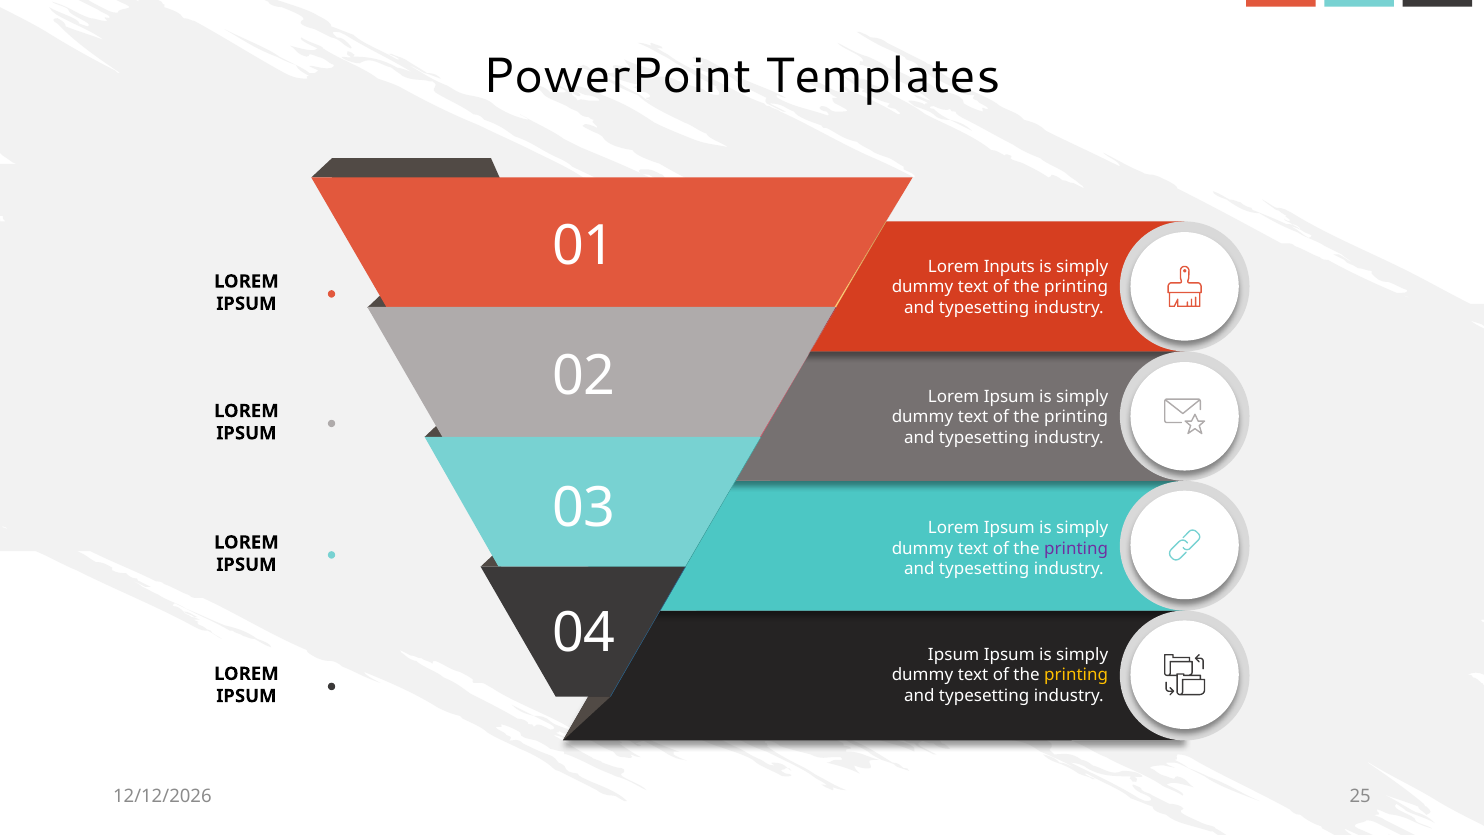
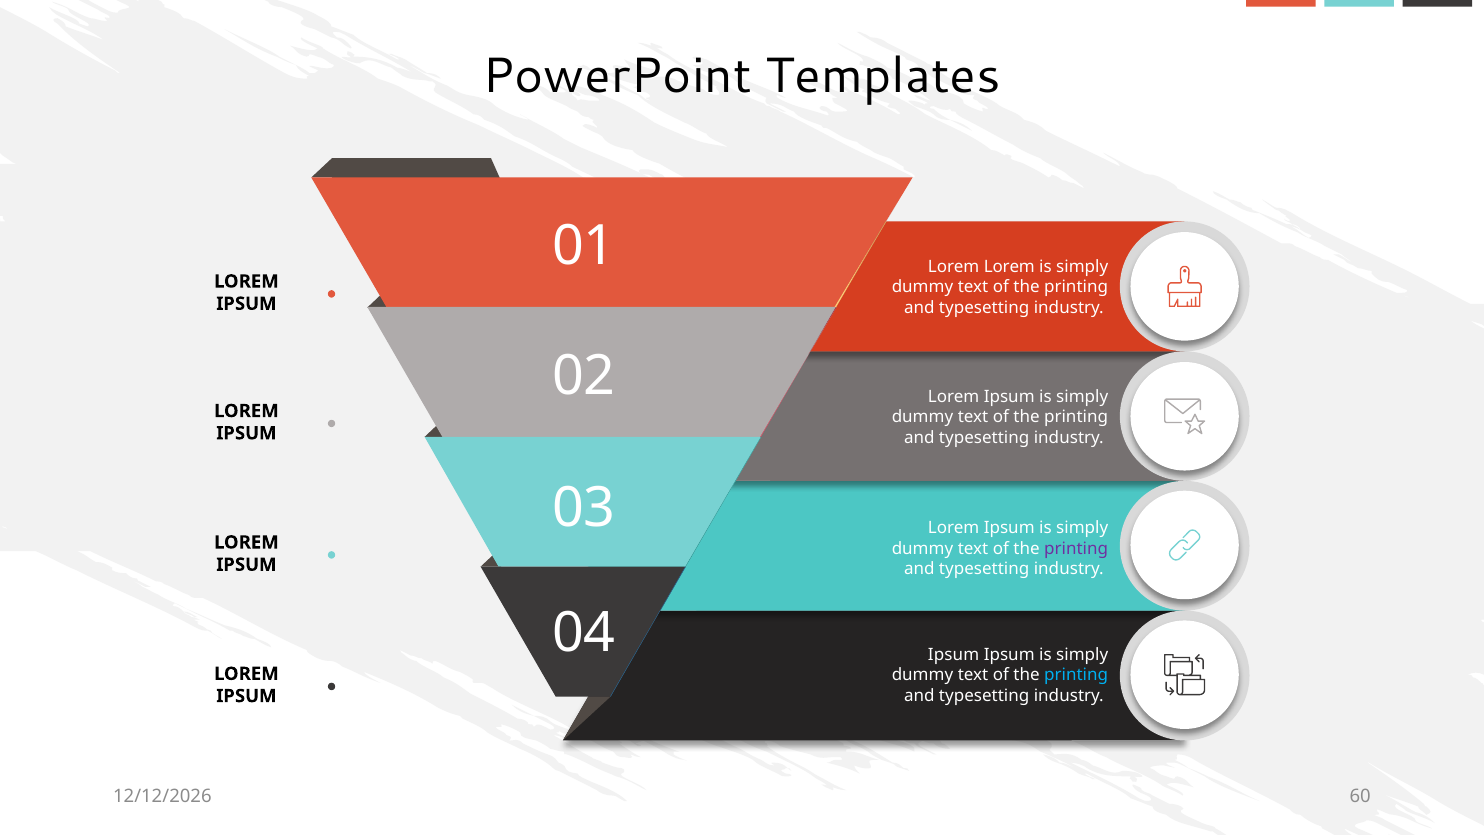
Lorem Inputs: Inputs -> Lorem
printing at (1076, 675) colour: yellow -> light blue
25: 25 -> 60
